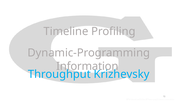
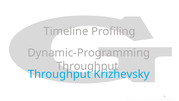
Information at (87, 66): Information -> Throughput
